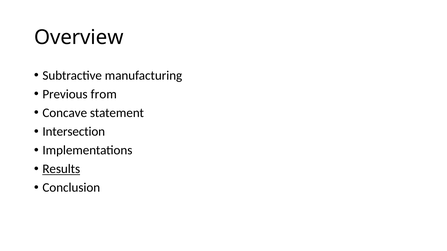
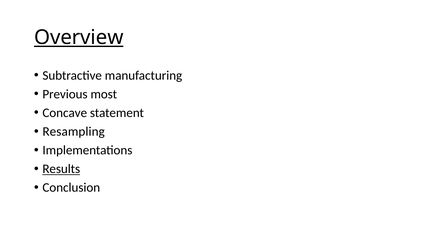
Overview underline: none -> present
from: from -> most
Intersection: Intersection -> Resampling
